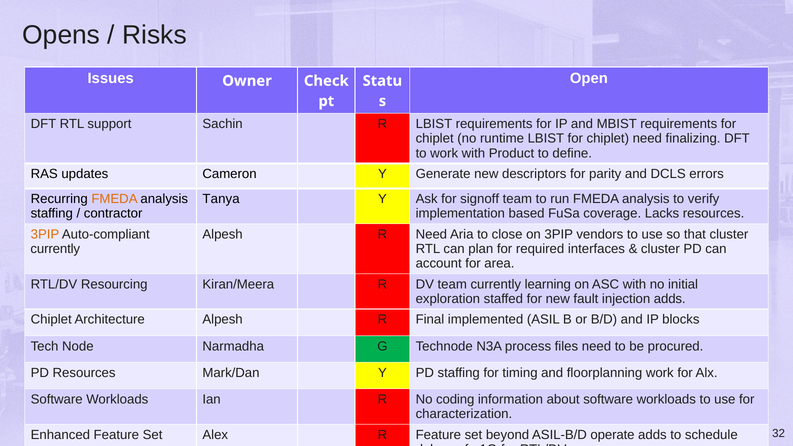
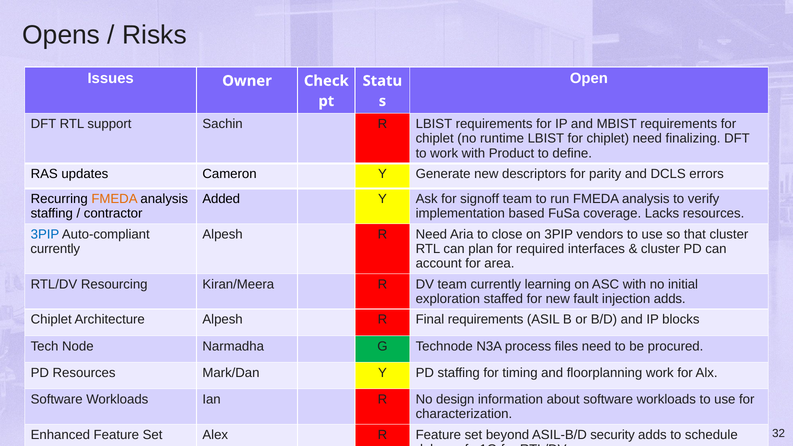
Tanya: Tanya -> Added
3PIP at (45, 234) colour: orange -> blue
Final implemented: implemented -> requirements
coding: coding -> design
operate: operate -> security
